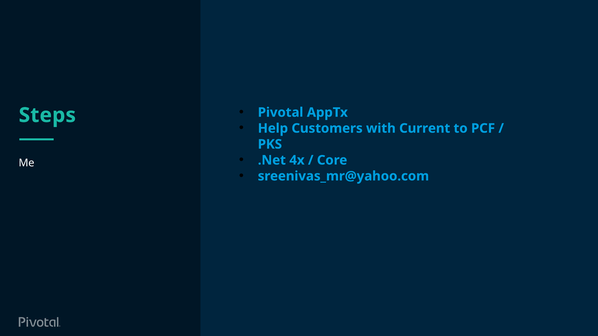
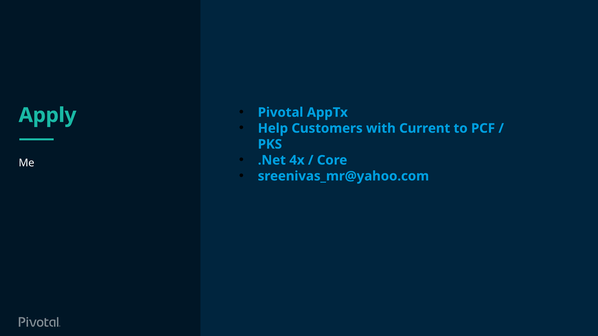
Steps: Steps -> Apply
